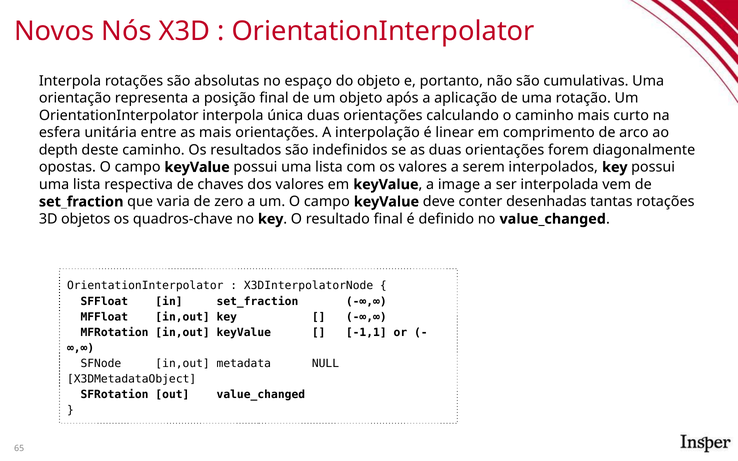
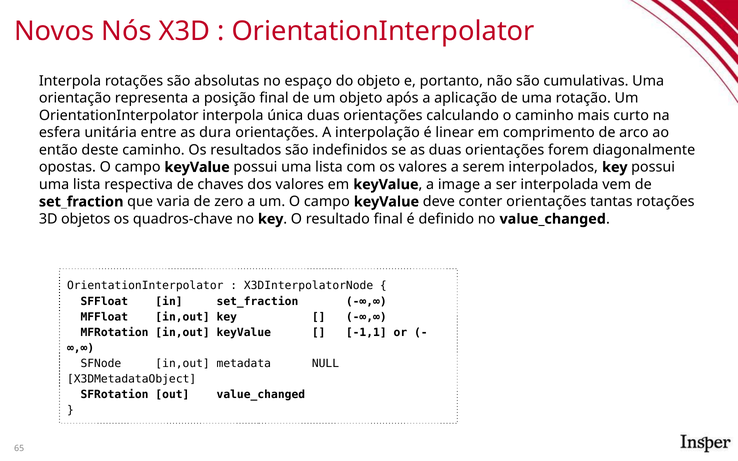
as mais: mais -> dura
depth: depth -> então
conter desenhadas: desenhadas -> orientações
